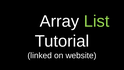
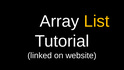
List colour: light green -> yellow
